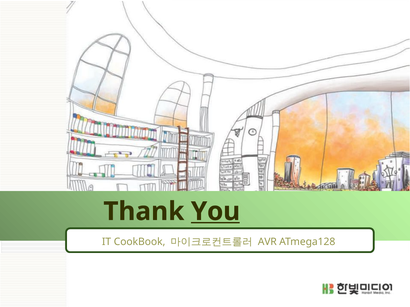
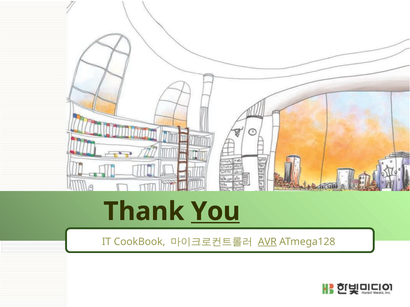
AVR underline: none -> present
